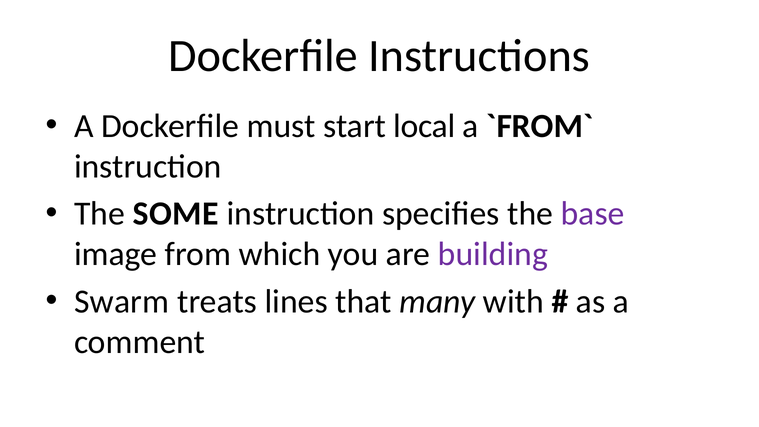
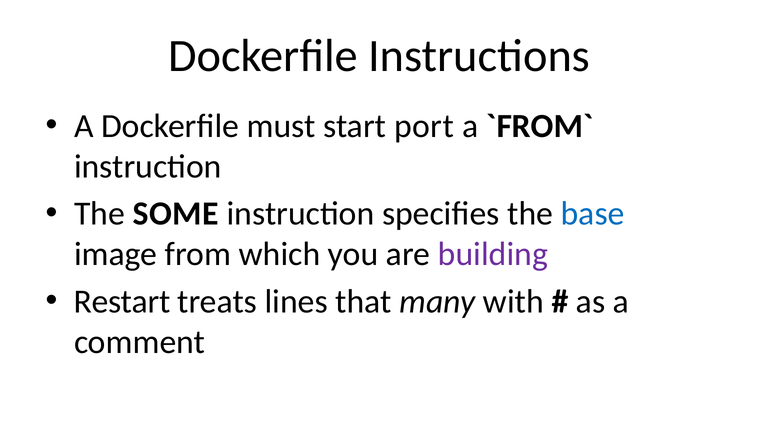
local: local -> port
base colour: purple -> blue
Swarm: Swarm -> Restart
